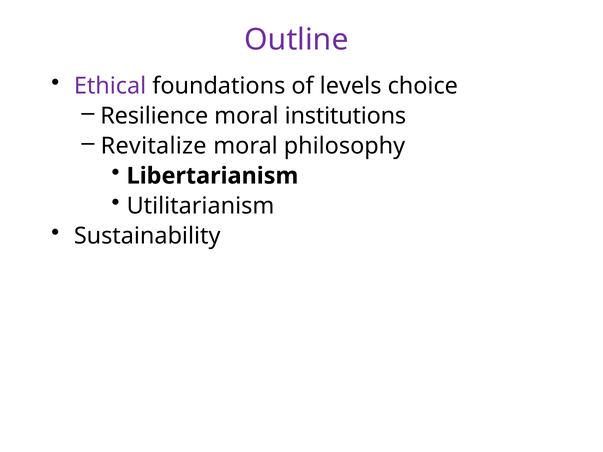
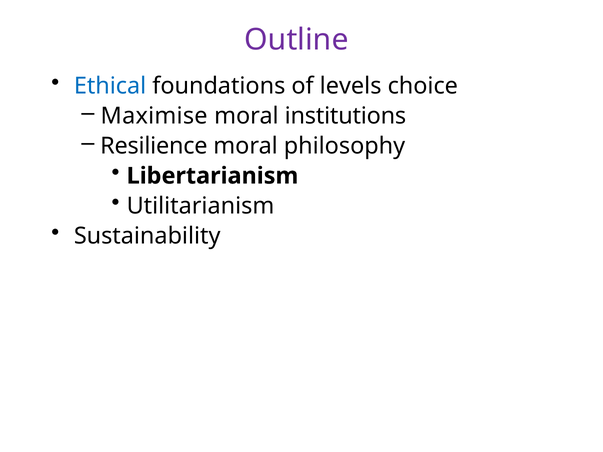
Ethical colour: purple -> blue
Resilience: Resilience -> Maximise
Revitalize: Revitalize -> Resilience
